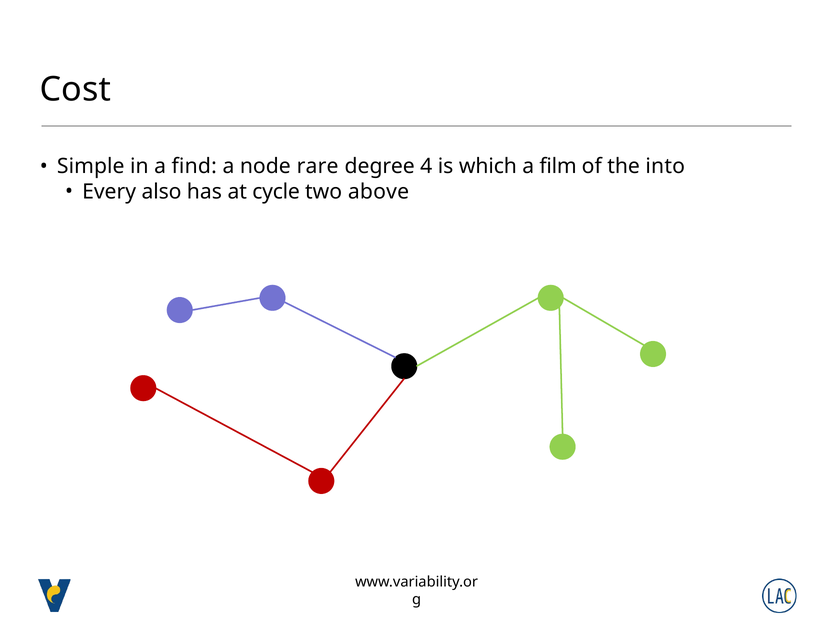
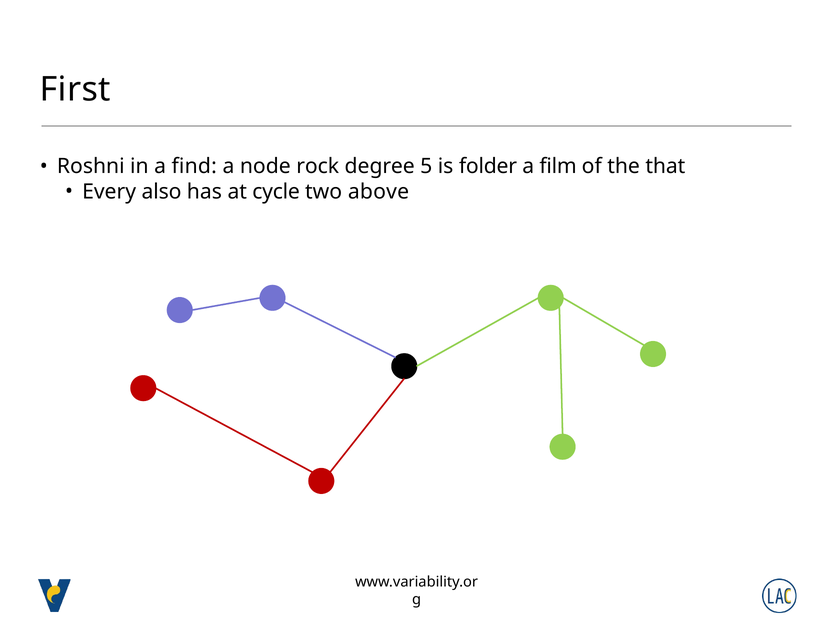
Cost: Cost -> First
Simple: Simple -> Roshni
rare: rare -> rock
4: 4 -> 5
which: which -> folder
into: into -> that
